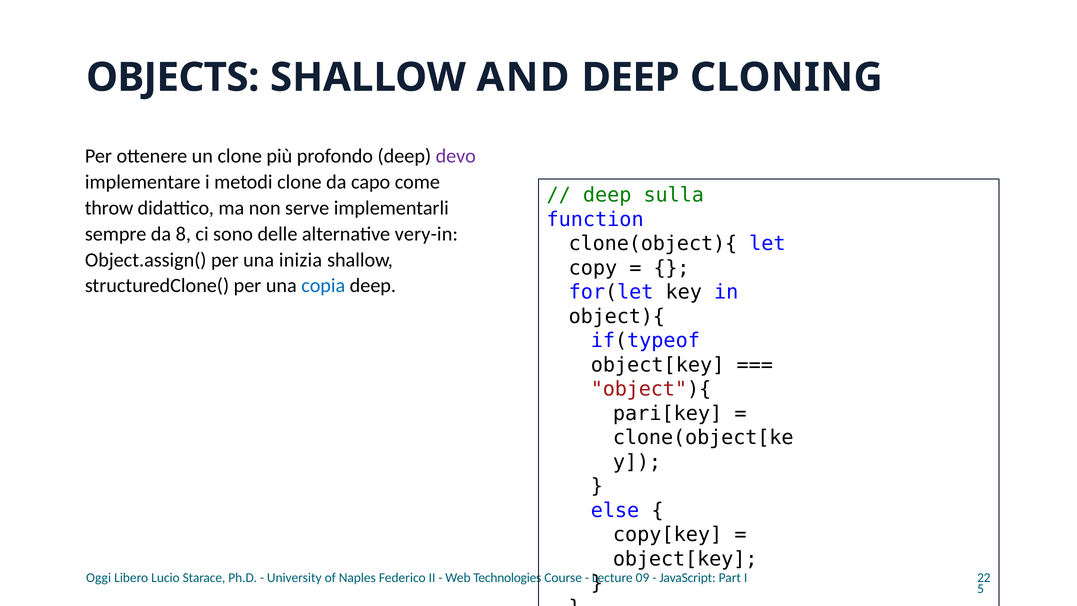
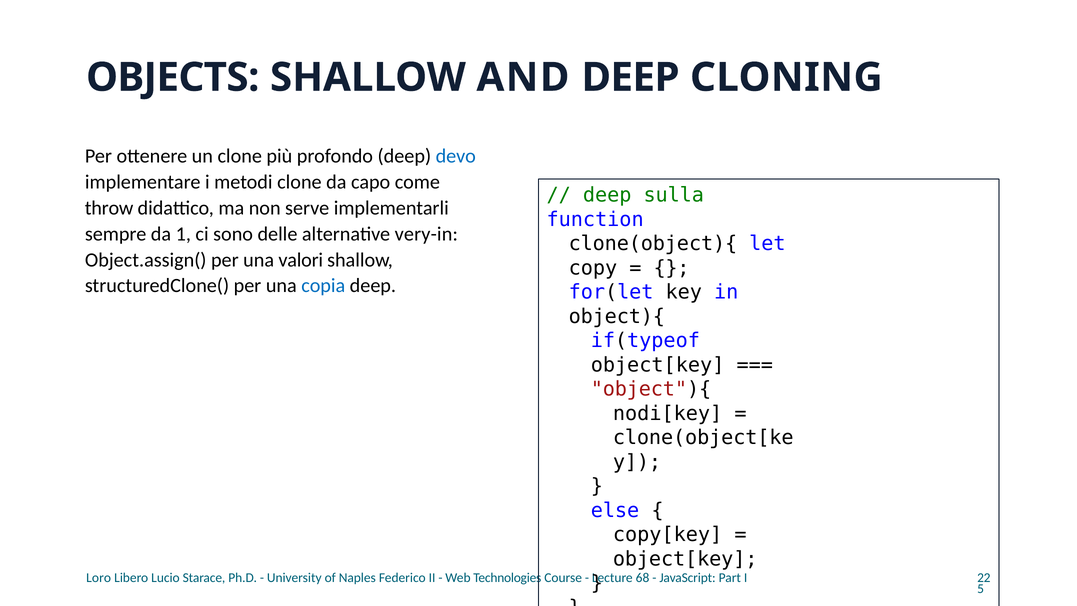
devo colour: purple -> blue
8: 8 -> 1
inizia: inizia -> valori
pari[key: pari[key -> nodi[key
Oggi: Oggi -> Loro
09: 09 -> 68
